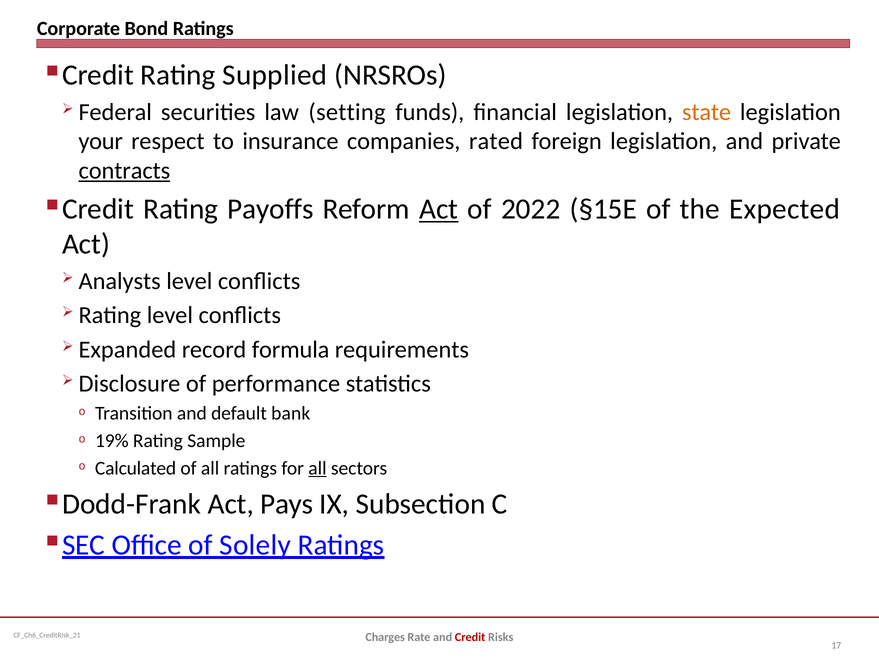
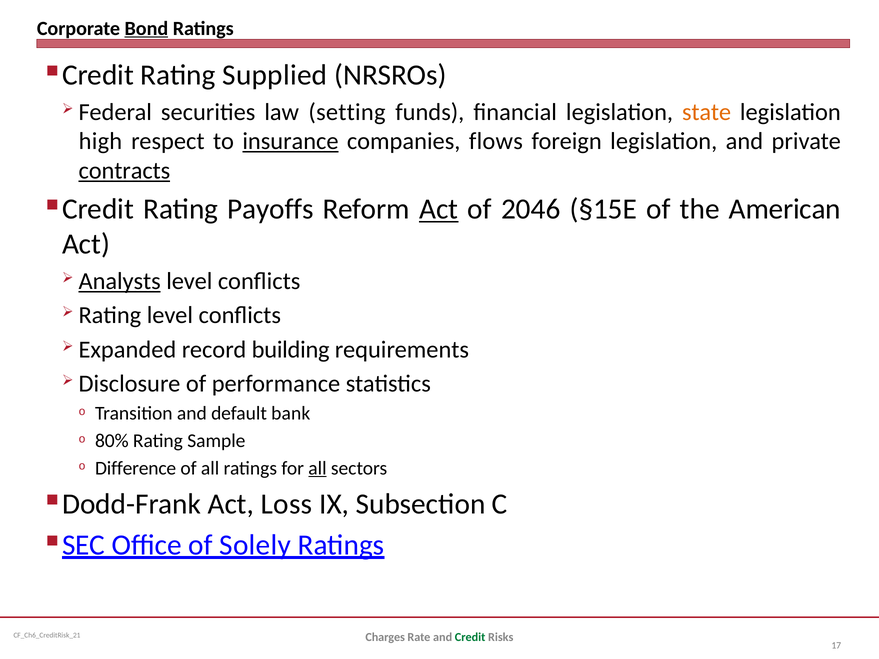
Bond underline: none -> present
your: your -> high
insurance underline: none -> present
rated: rated -> flows
2022: 2022 -> 2046
Expected: Expected -> American
Analysts underline: none -> present
formula: formula -> building
19%: 19% -> 80%
Calculated: Calculated -> Difference
Pays: Pays -> Loss
Credit colour: red -> green
